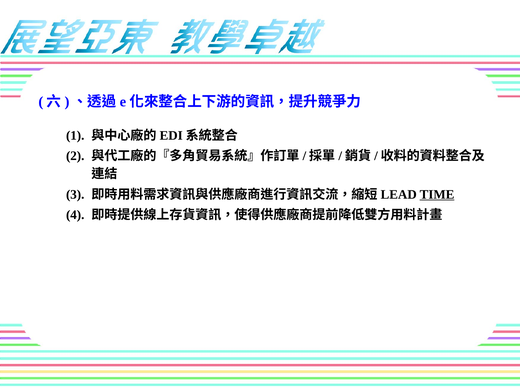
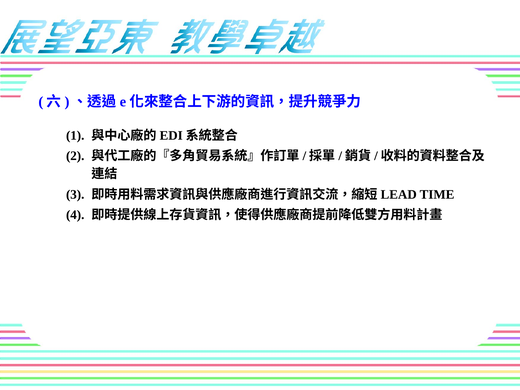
TIME underline: present -> none
